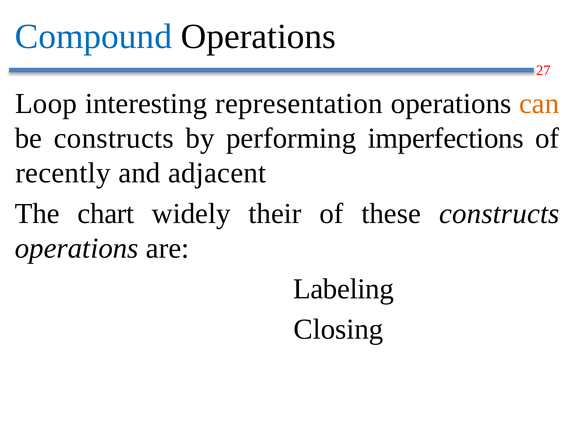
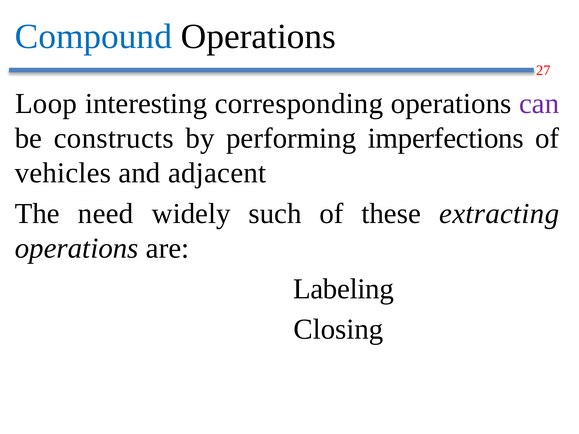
representation: representation -> corresponding
can colour: orange -> purple
recently: recently -> vehicles
chart: chart -> need
their: their -> such
these constructs: constructs -> extracting
